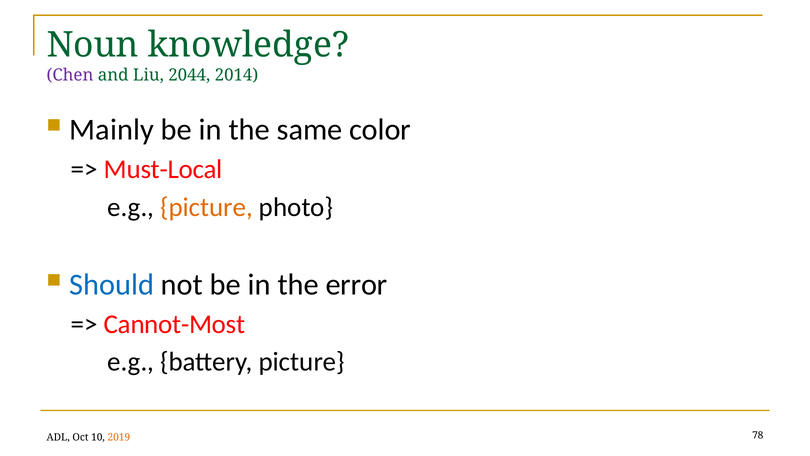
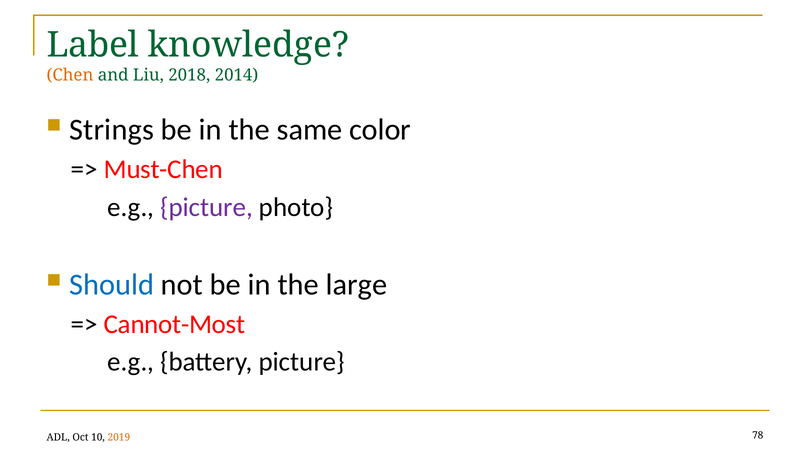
Noun: Noun -> Label
Chen colour: purple -> orange
2044: 2044 -> 2018
Mainly: Mainly -> Strings
Must-Local: Must-Local -> Must-Chen
picture at (207, 207) colour: orange -> purple
error: error -> large
